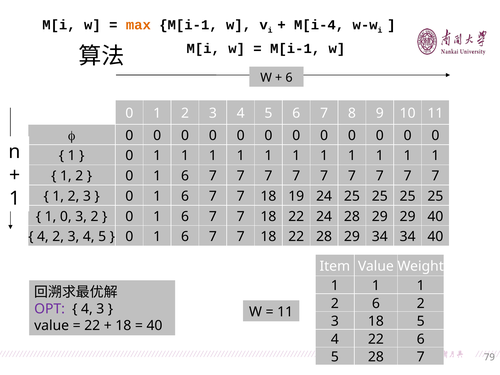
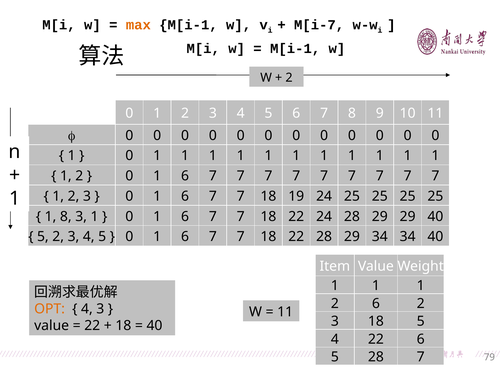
M[i-4: M[i-4 -> M[i-7
6 at (289, 78): 6 -> 2
0 at (66, 216): 0 -> 8
3 2: 2 -> 1
4 at (43, 237): 4 -> 5
OPT colour: purple -> orange
